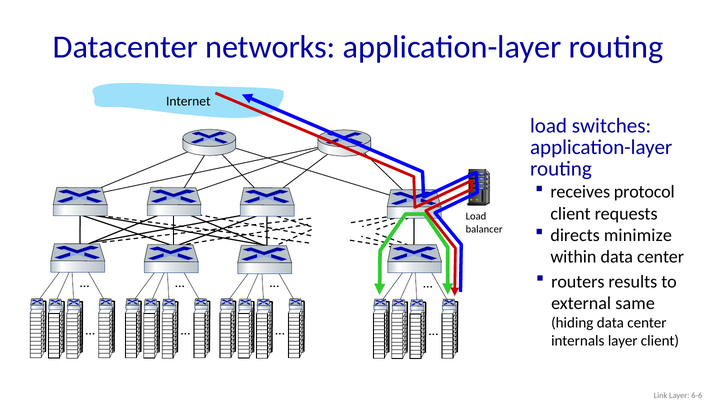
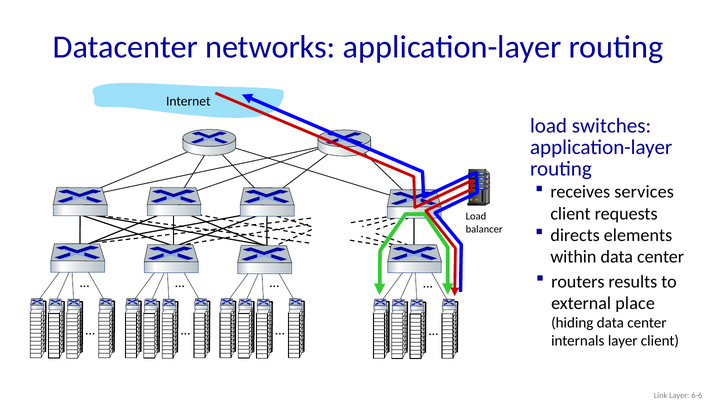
protocol: protocol -> services
minimize: minimize -> elements
same: same -> place
